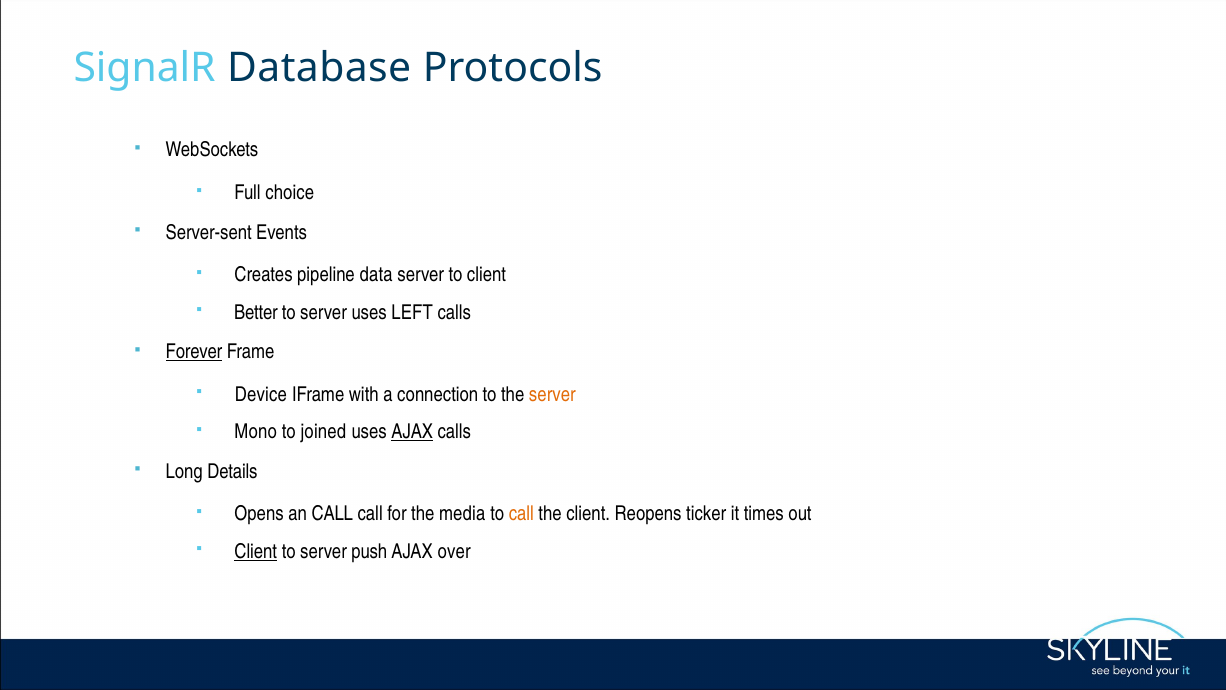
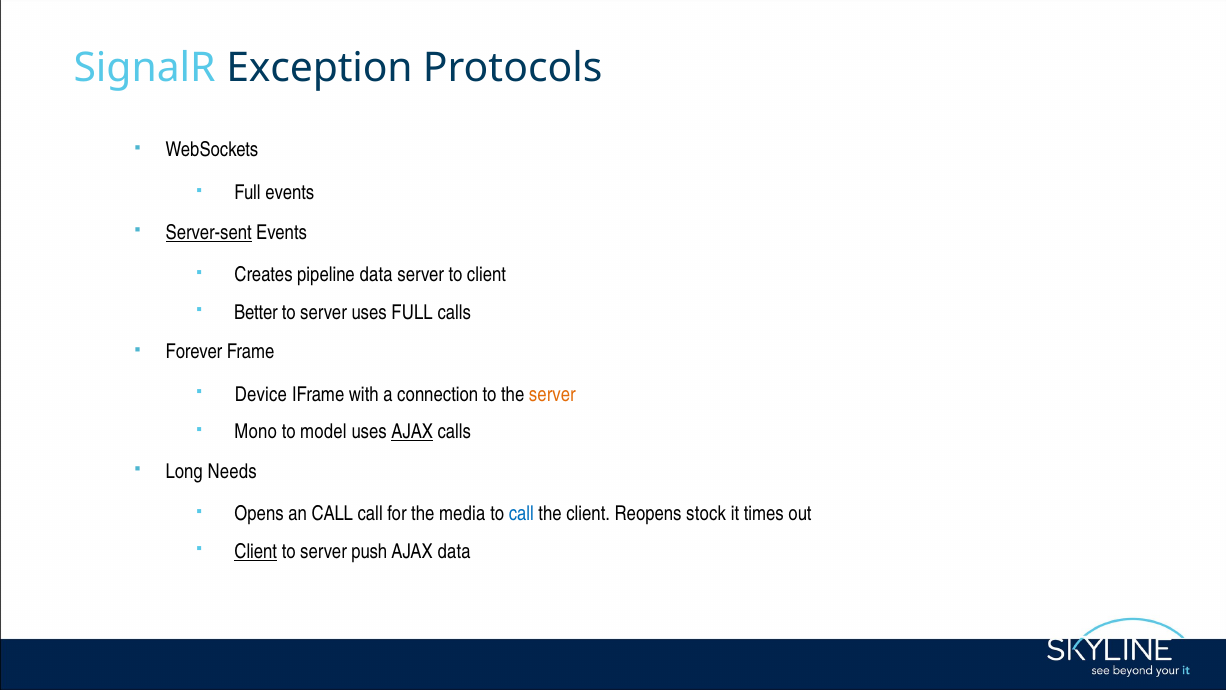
Database: Database -> Exception
Full choice: choice -> events
Server-sent underline: none -> present
uses LEFT: LEFT -> FULL
Forever underline: present -> none
joined: joined -> model
Details: Details -> Needs
call at (521, 514) colour: orange -> blue
ticker: ticker -> stock
AJAX over: over -> data
